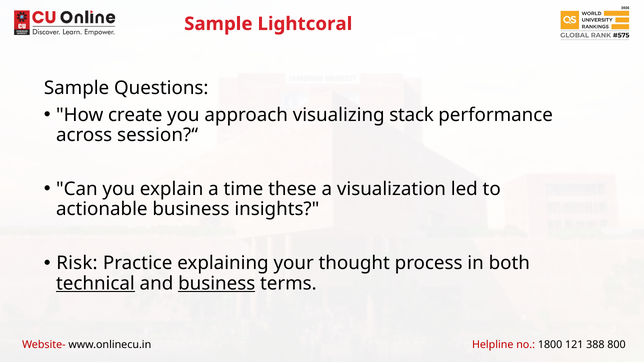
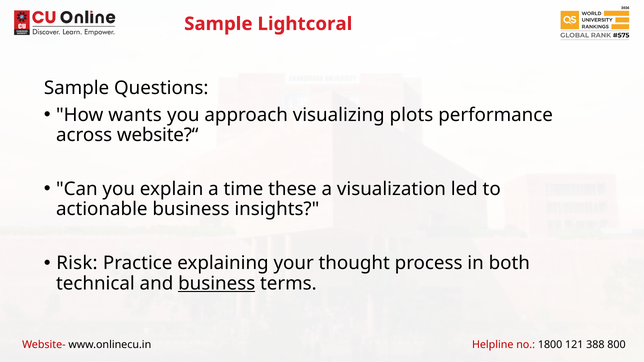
create: create -> wants
stack: stack -> plots
session?“: session?“ -> website?“
technical underline: present -> none
